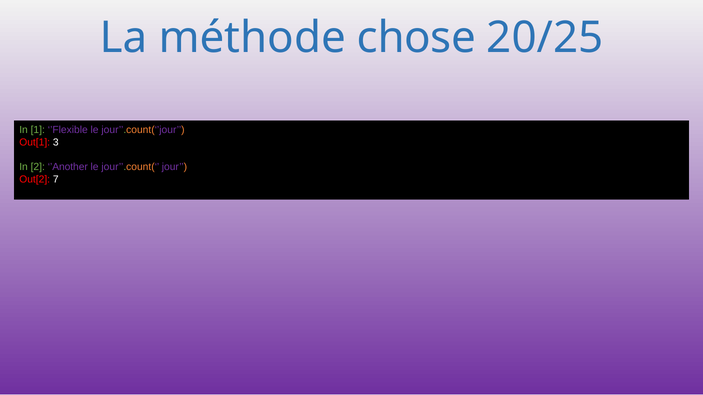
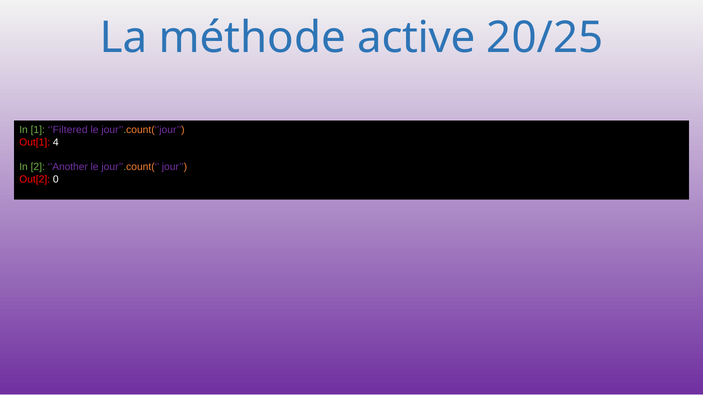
chose: chose -> active
’Flexible: ’Flexible -> ’Filtered
3: 3 -> 4
7: 7 -> 0
